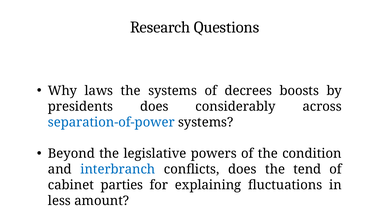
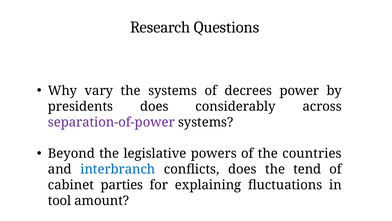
laws: laws -> vary
boosts: boosts -> power
separation-of-power colour: blue -> purple
condition: condition -> countries
less: less -> tool
